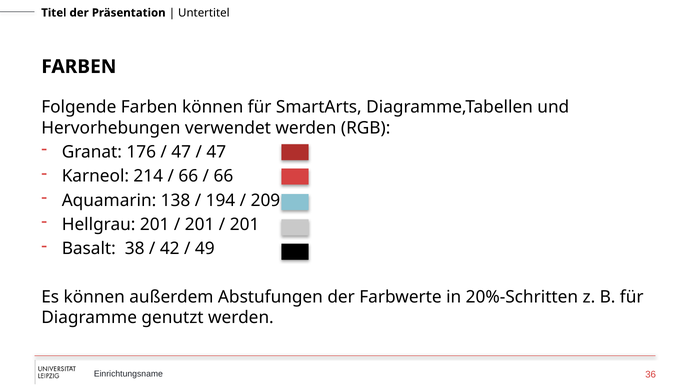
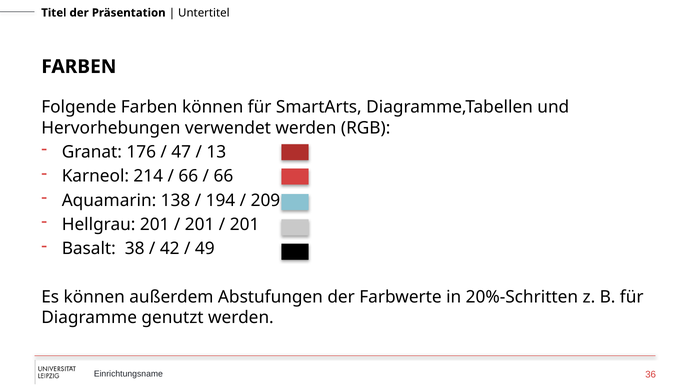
47 at (216, 152): 47 -> 13
